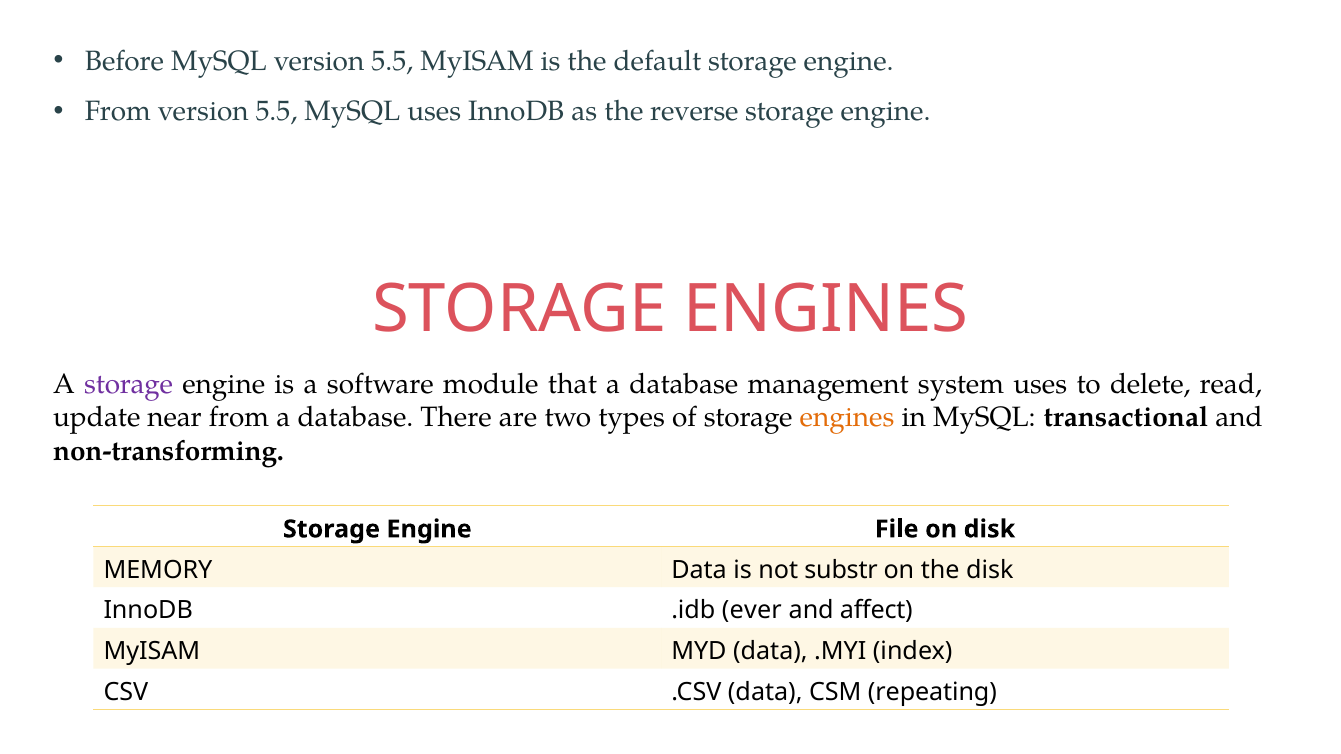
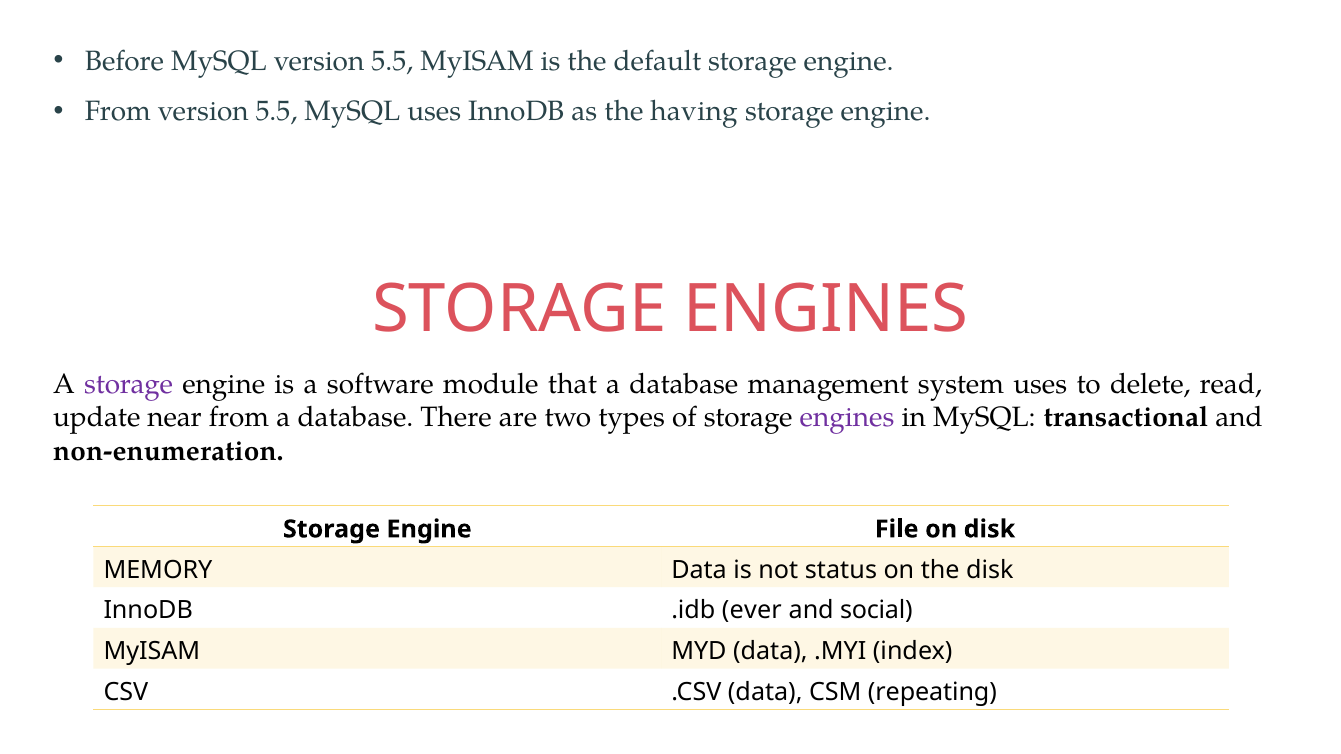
reverse: reverse -> having
engines at (847, 418) colour: orange -> purple
non-transforming: non-transforming -> non-enumeration
substr: substr -> status
affect: affect -> social
